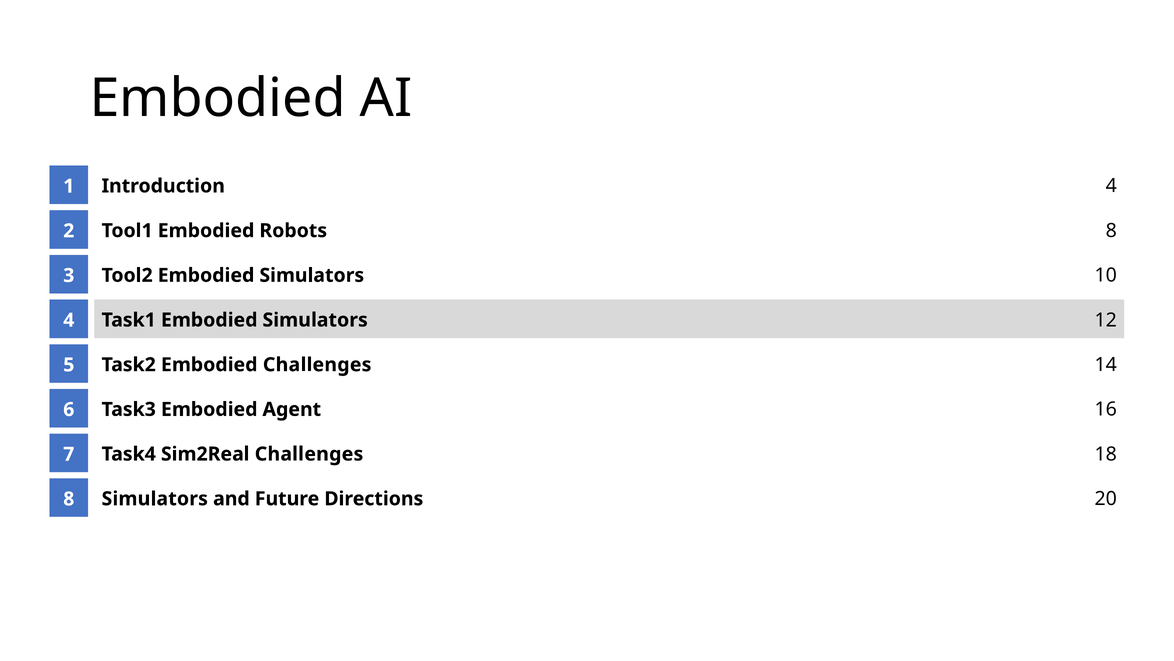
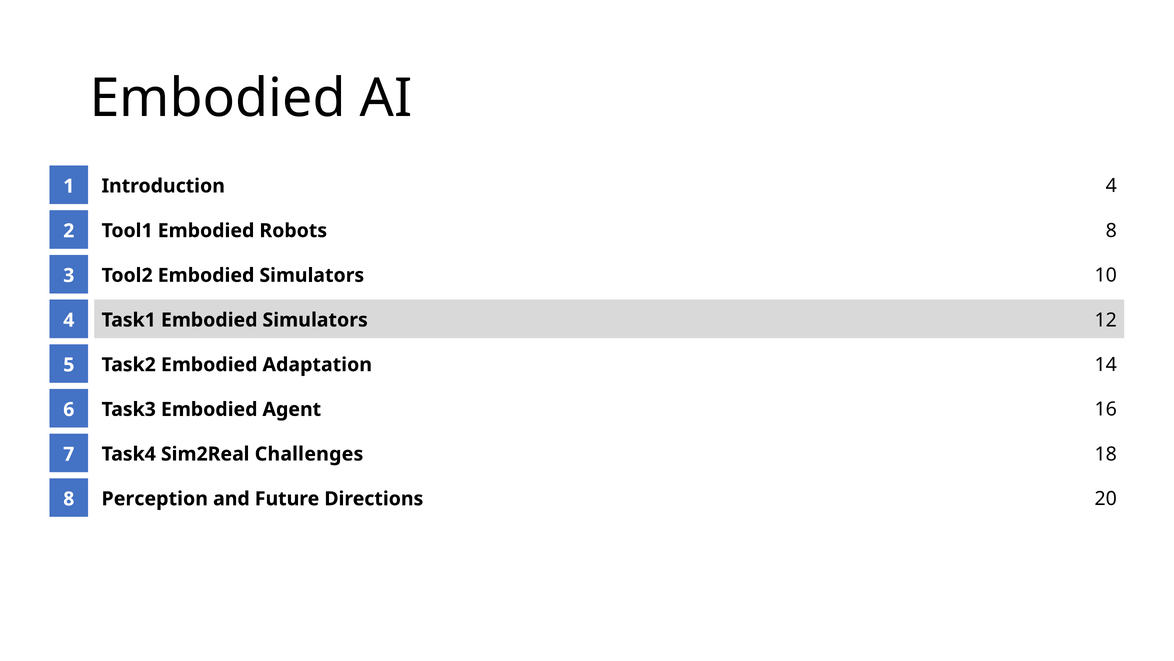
Embodied Challenges: Challenges -> Adaptation
Simulators at (155, 498): Simulators -> Perception
